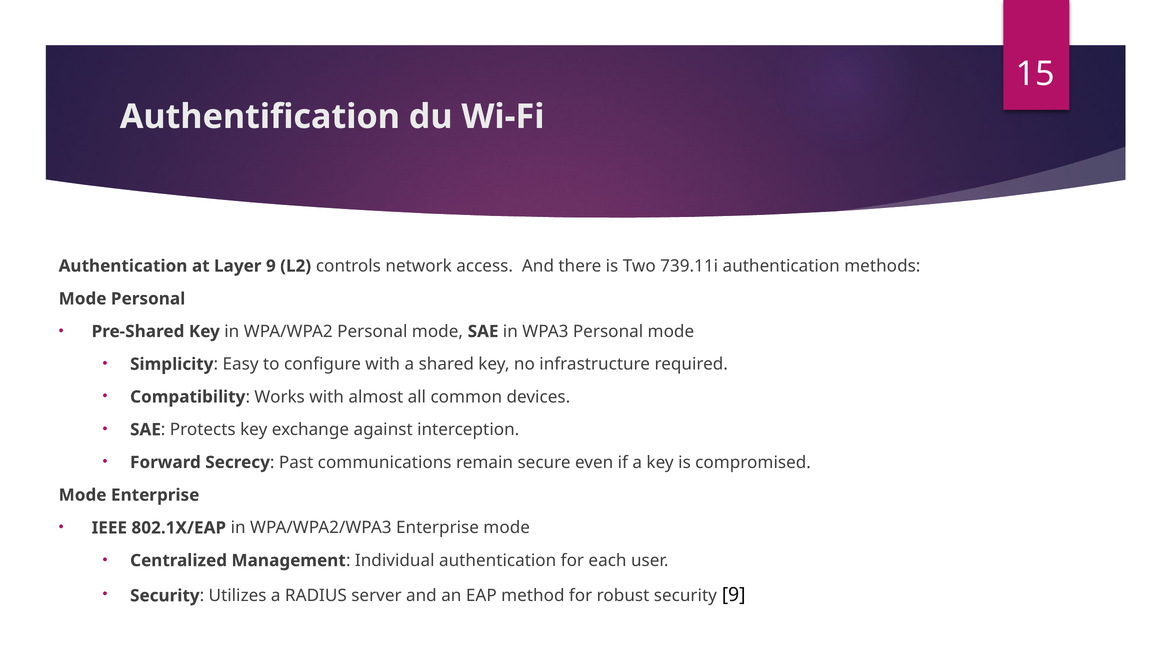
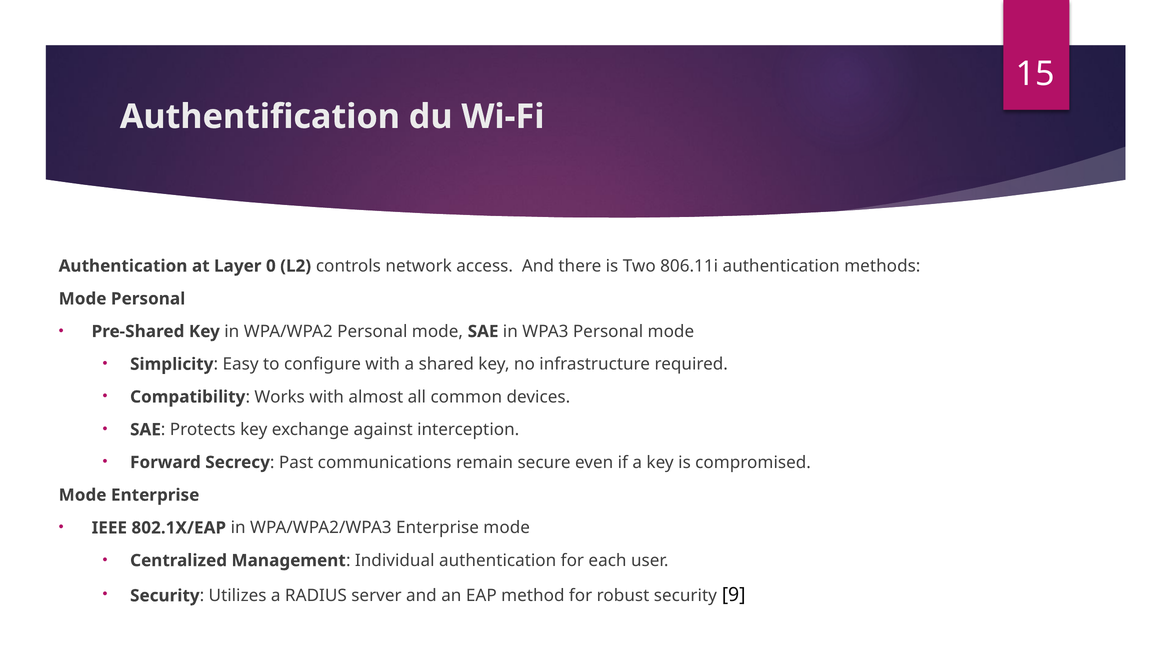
Layer 9: 9 -> 0
739.11i: 739.11i -> 806.11i
